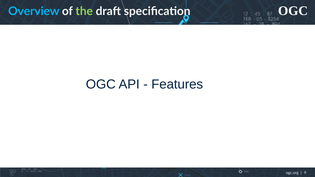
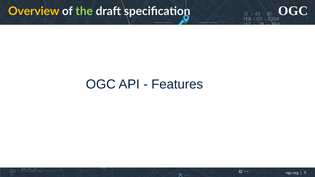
Overview colour: light blue -> yellow
